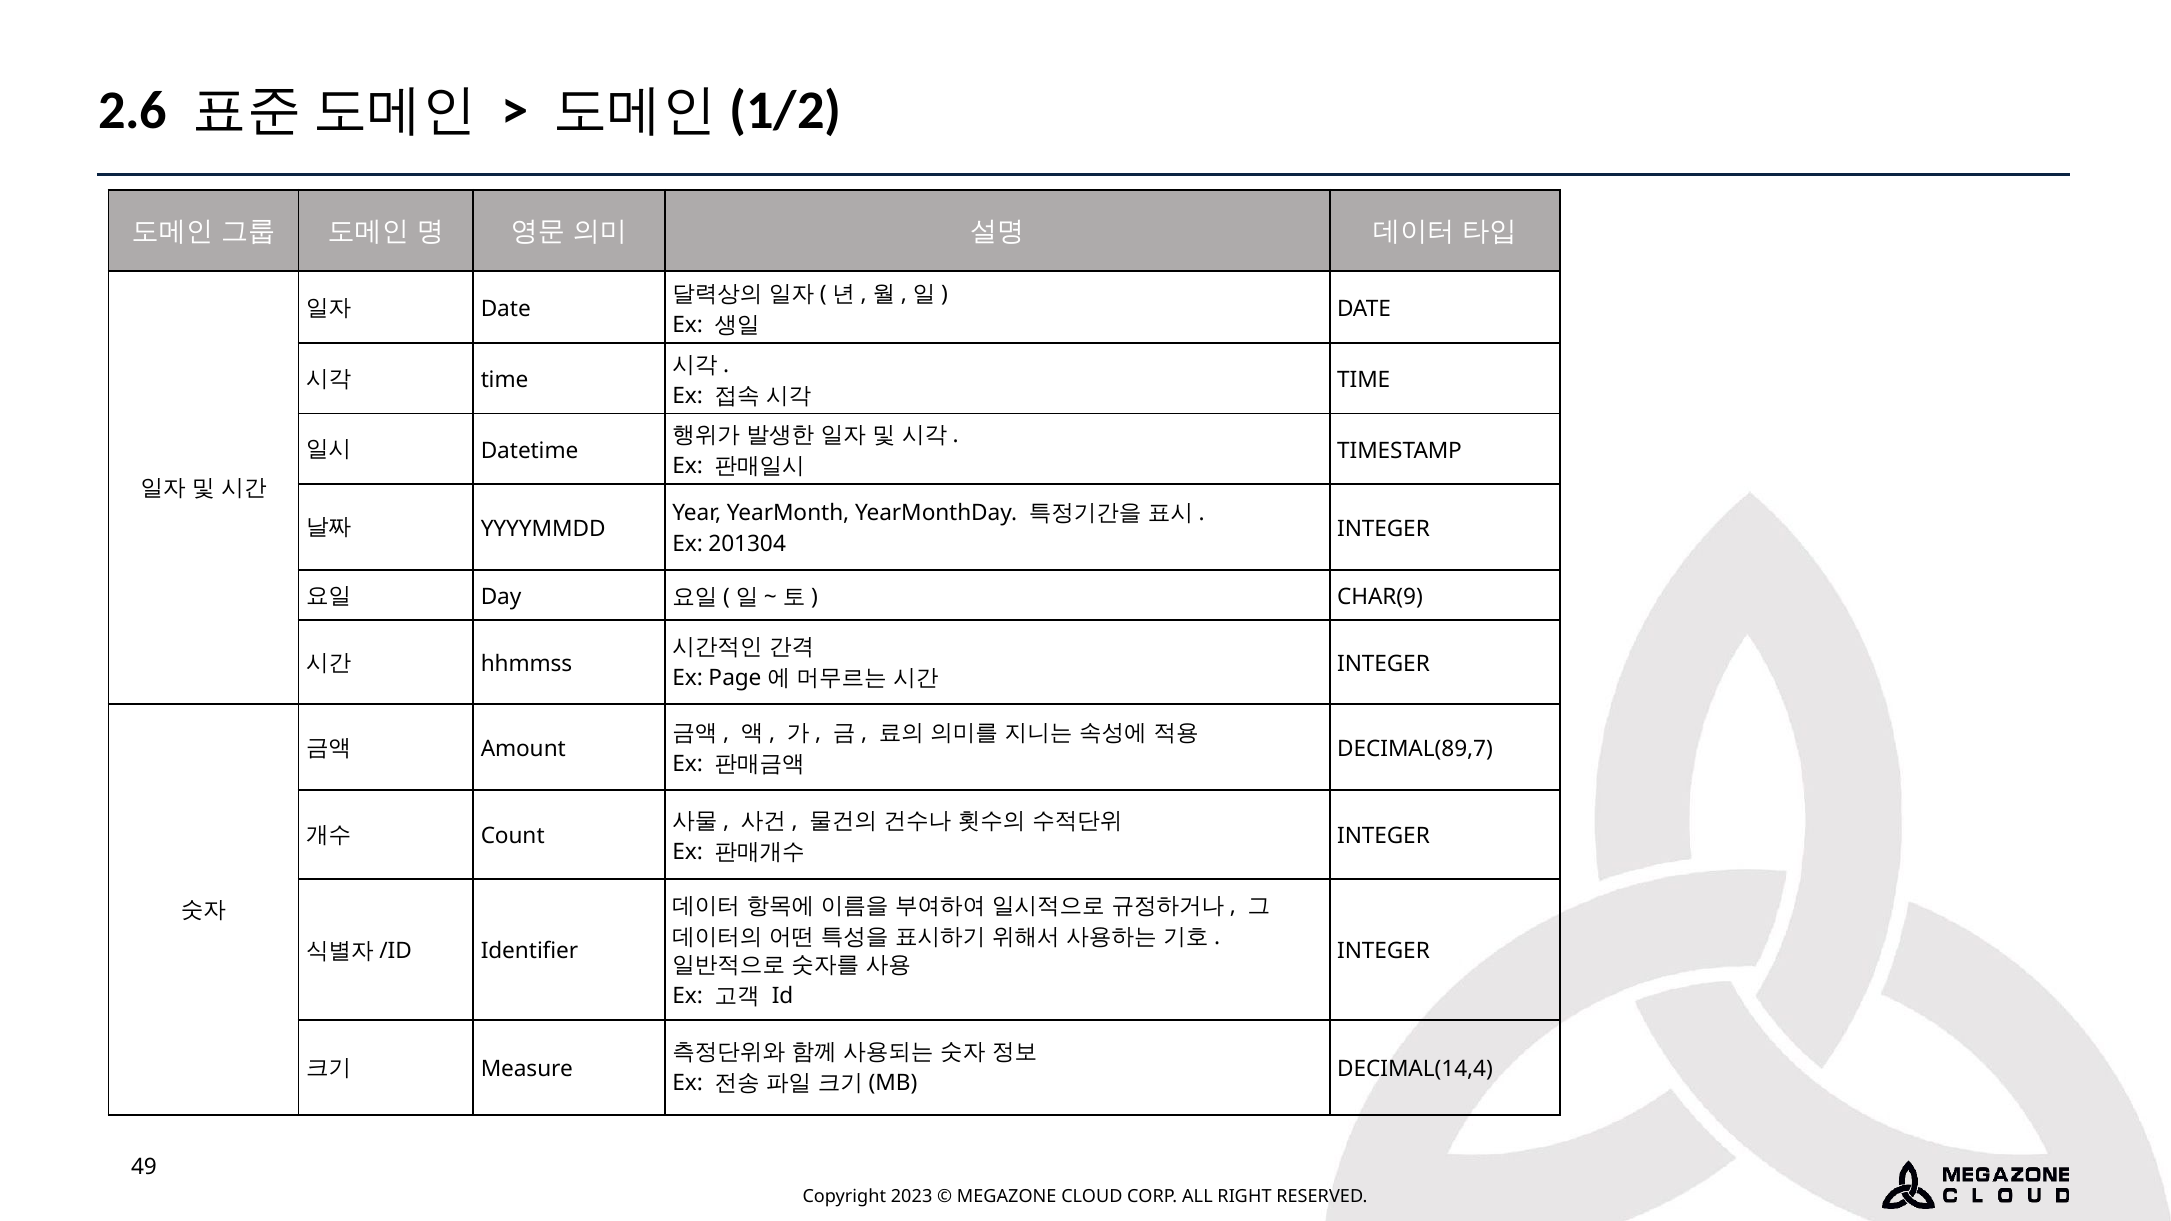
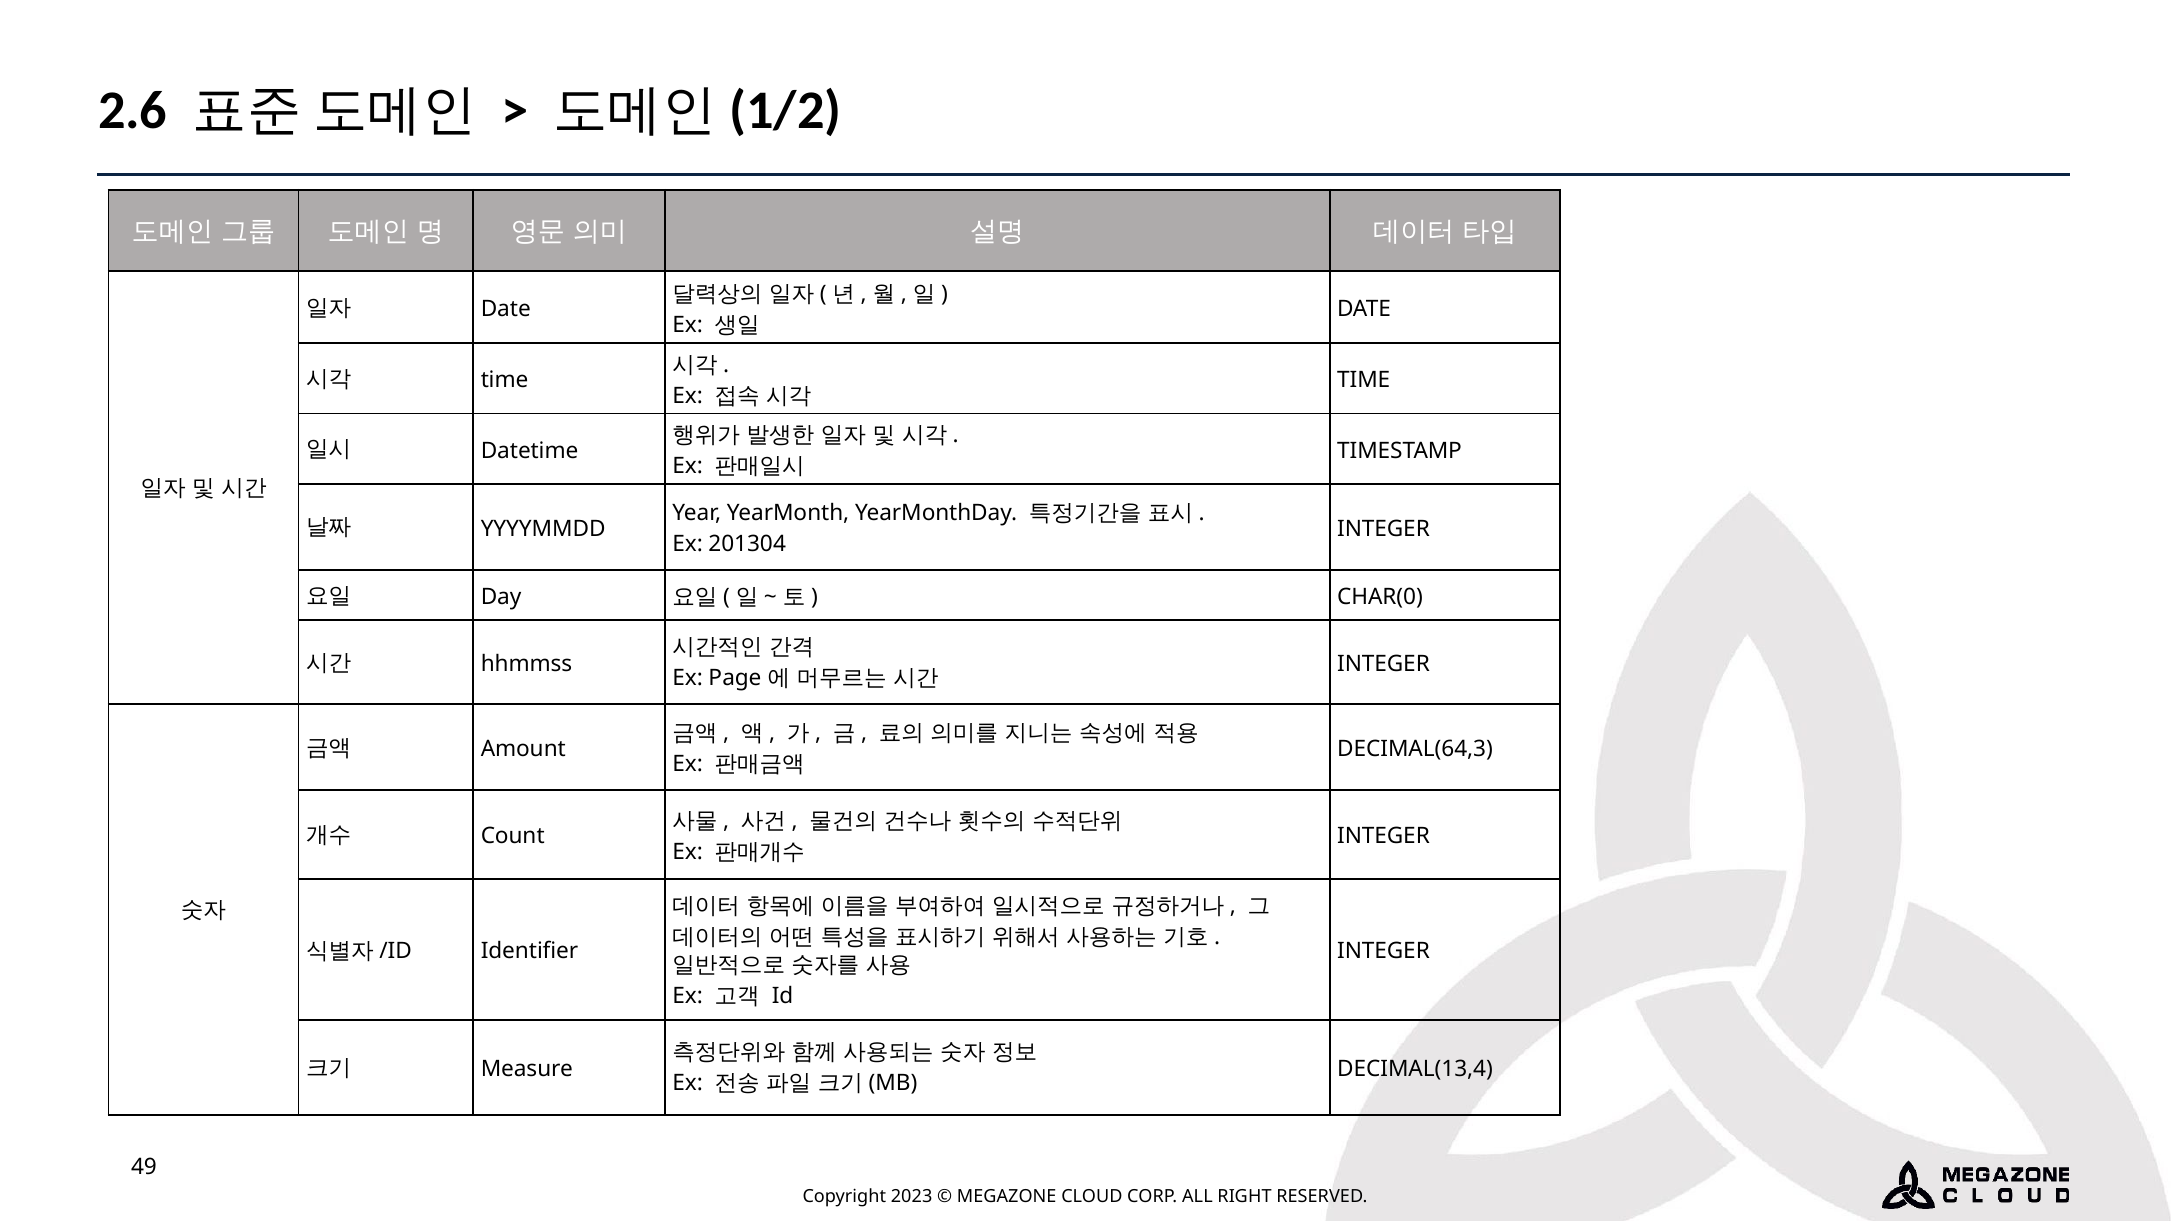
CHAR(9: CHAR(9 -> CHAR(0
DECIMAL(89,7: DECIMAL(89,7 -> DECIMAL(64,3
DECIMAL(14,4: DECIMAL(14,4 -> DECIMAL(13,4
